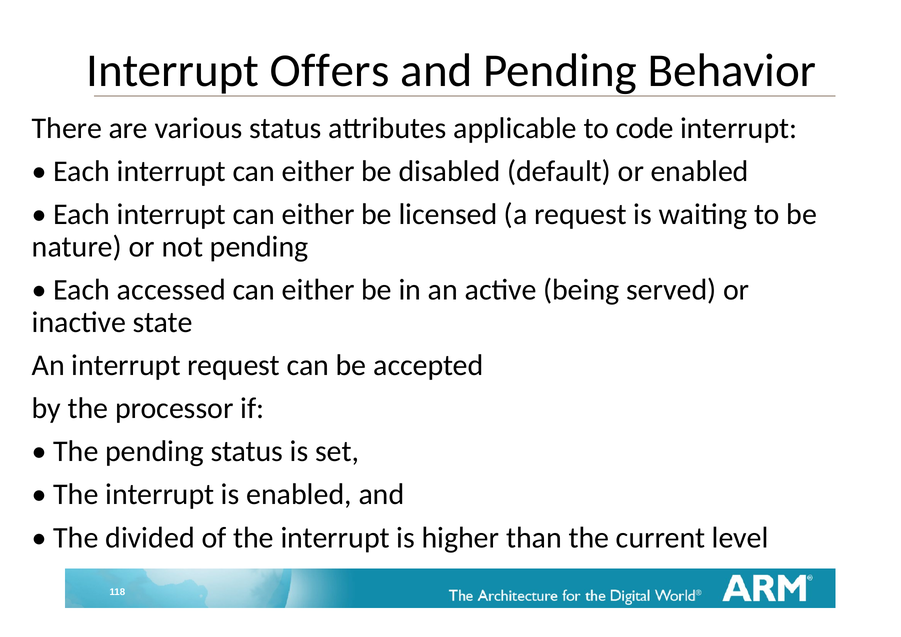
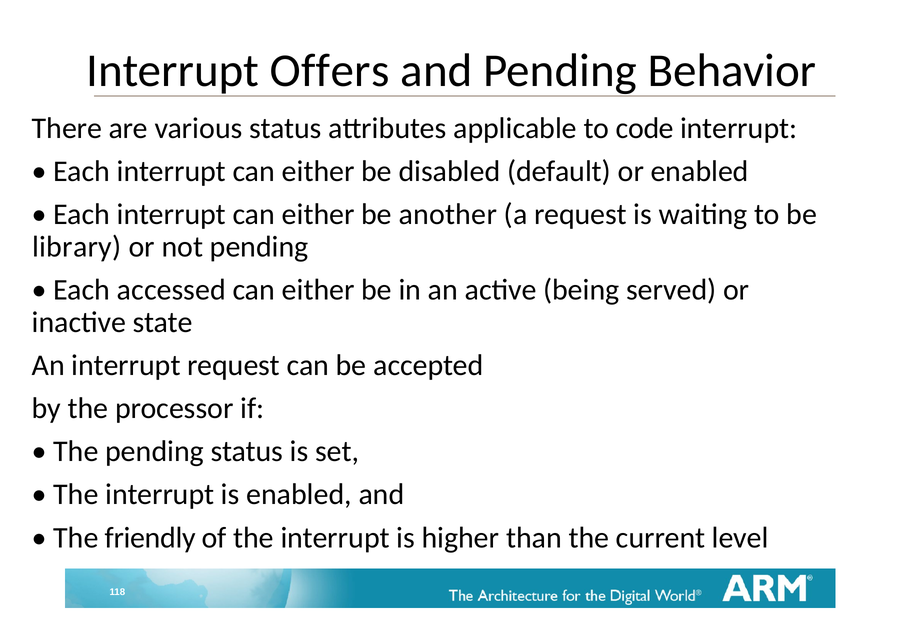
licensed: licensed -> another
nature: nature -> library
divided: divided -> friendly
